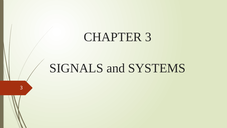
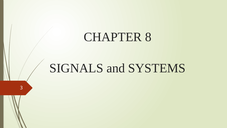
CHAPTER 3: 3 -> 8
